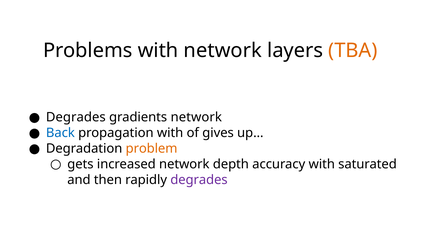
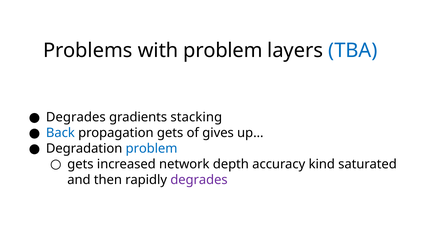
with network: network -> problem
TBA colour: orange -> blue
gradients network: network -> stacking
propagation with: with -> gets
problem at (152, 148) colour: orange -> blue
accuracy with: with -> kind
